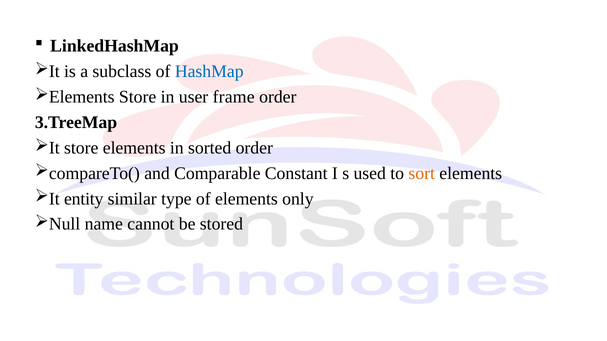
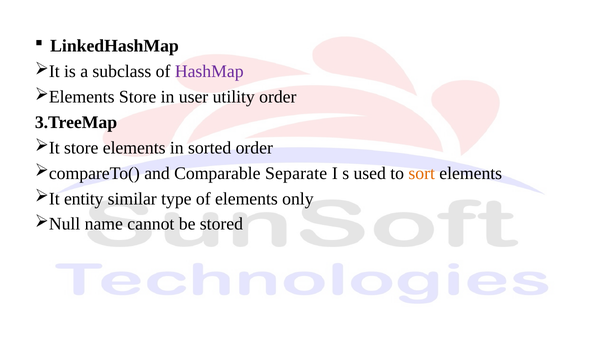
HashMap colour: blue -> purple
frame: frame -> utility
Constant: Constant -> Separate
